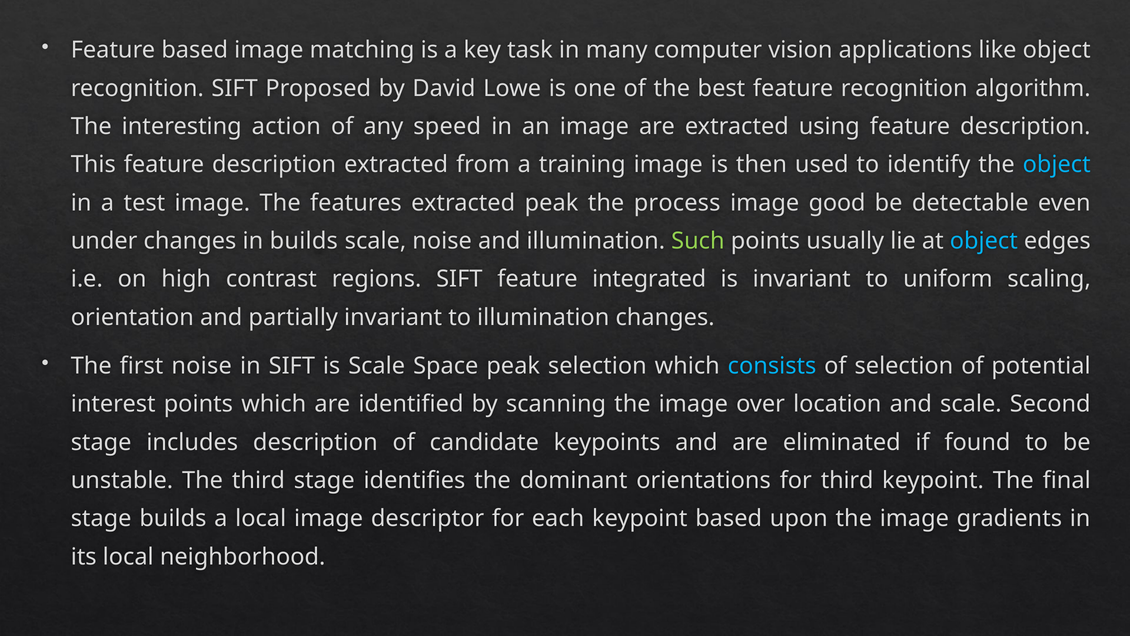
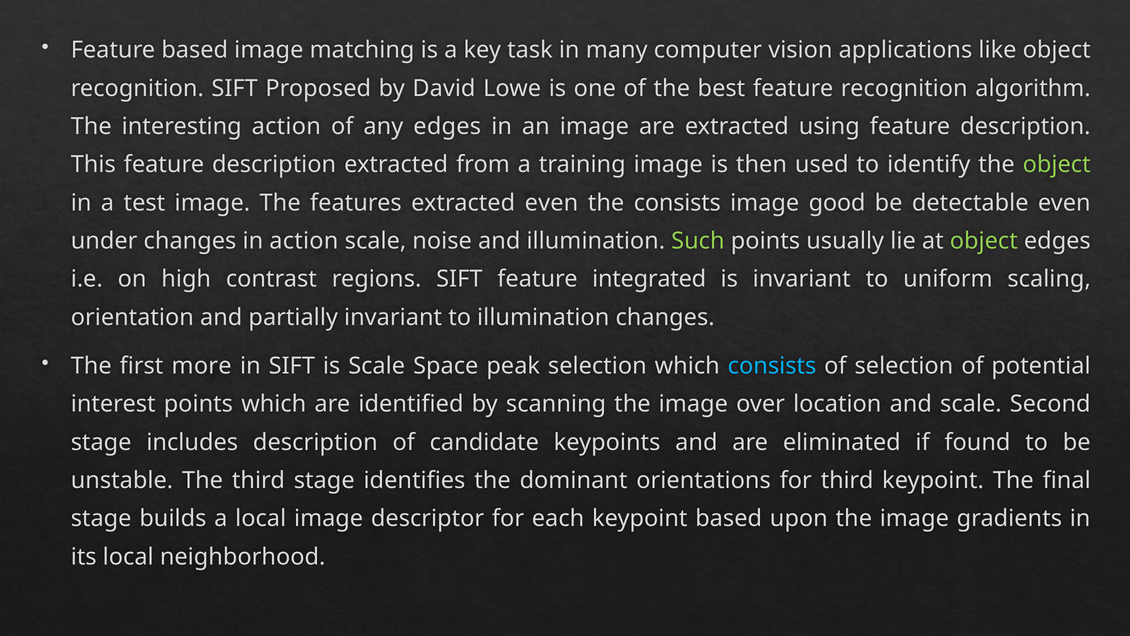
any speed: speed -> edges
object at (1057, 164) colour: light blue -> light green
extracted peak: peak -> even
the process: process -> consists
in builds: builds -> action
object at (984, 241) colour: light blue -> light green
first noise: noise -> more
